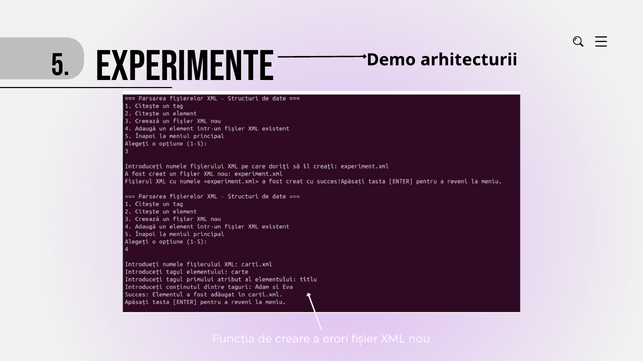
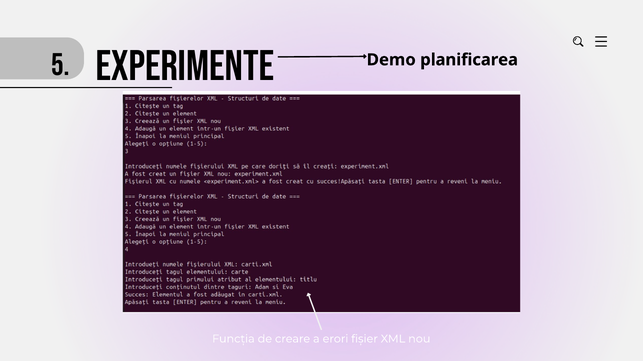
arhitecturii: arhitecturii -> planificarea
